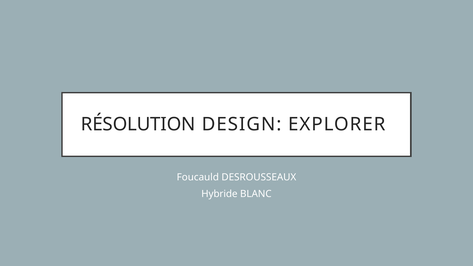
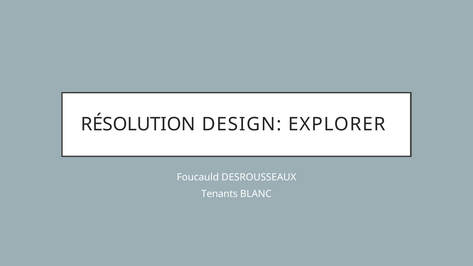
Hybride: Hybride -> Tenants
